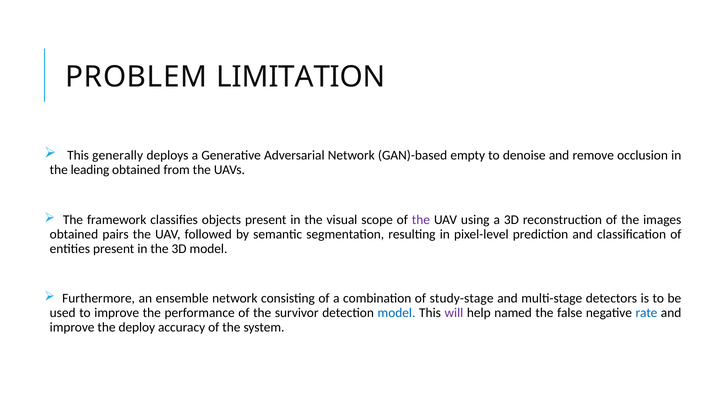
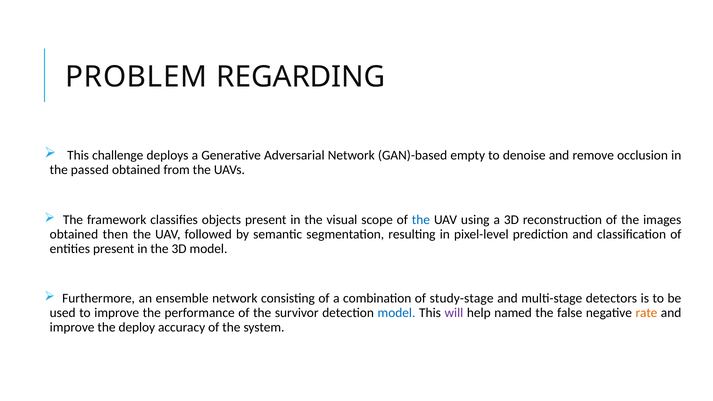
LIMITATION: LIMITATION -> REGARDING
generally: generally -> challenge
leading: leading -> passed
the at (421, 220) colour: purple -> blue
pairs: pairs -> then
rate colour: blue -> orange
